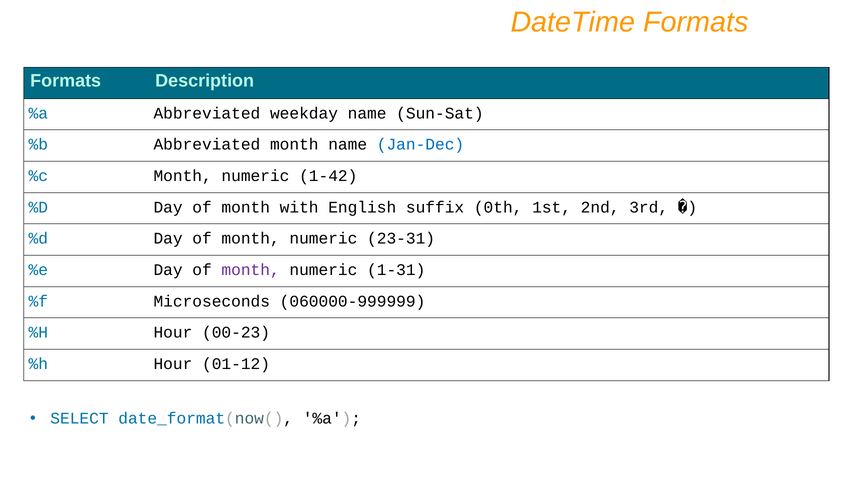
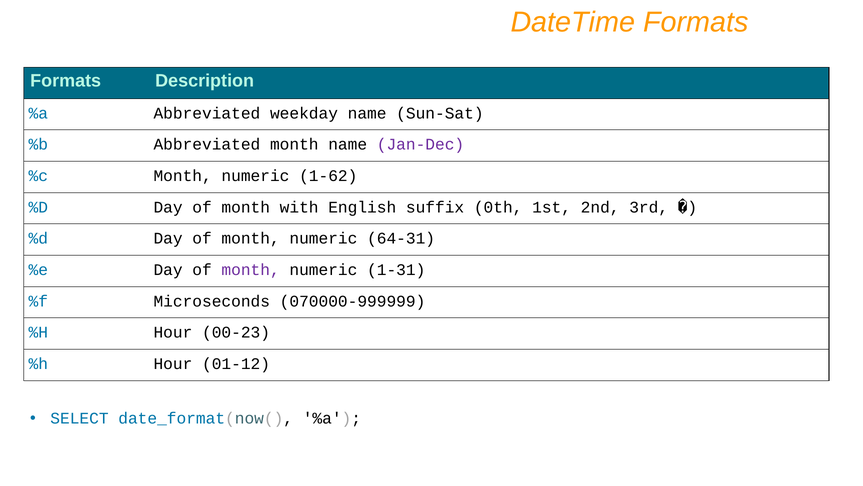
Jan-Dec colour: blue -> purple
1-42: 1-42 -> 1-62
23-31: 23-31 -> 64-31
060000-999999: 060000-999999 -> 070000-999999
